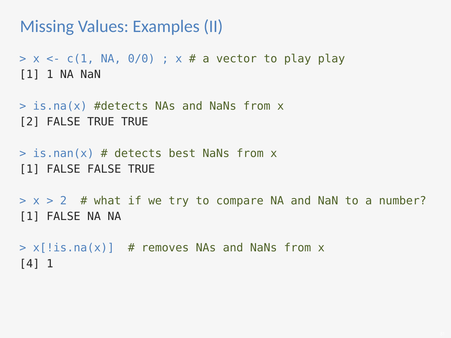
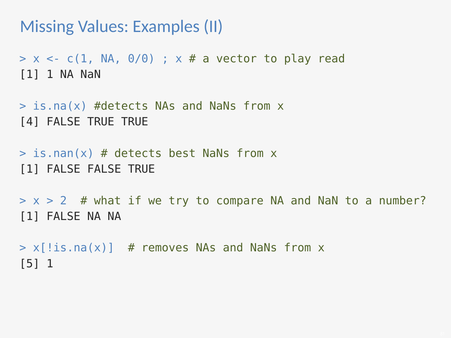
play play: play -> read
2 at (30, 122): 2 -> 4
4: 4 -> 5
